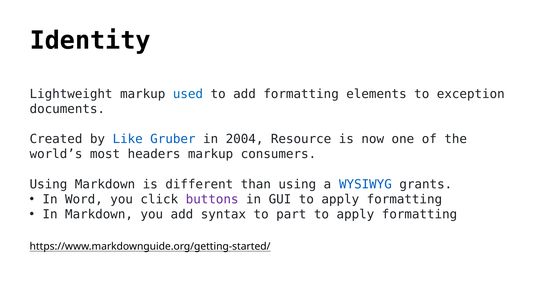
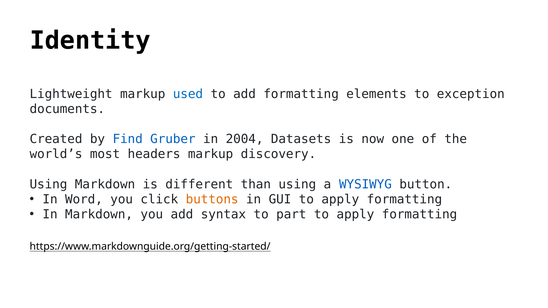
Like: Like -> Find
Resource: Resource -> Datasets
consumers: consumers -> discovery
grants: grants -> button
buttons colour: purple -> orange
